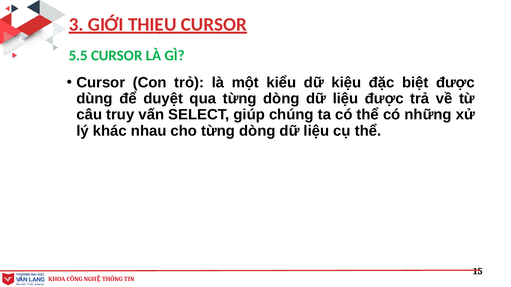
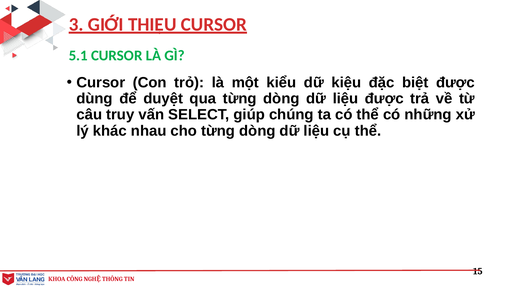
5.5: 5.5 -> 5.1
